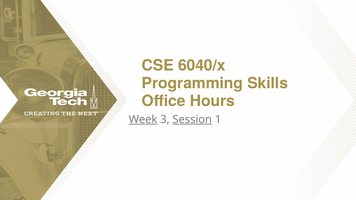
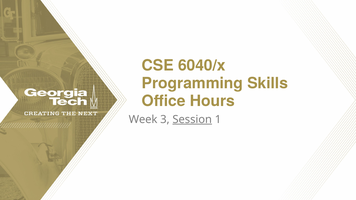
Week underline: present -> none
